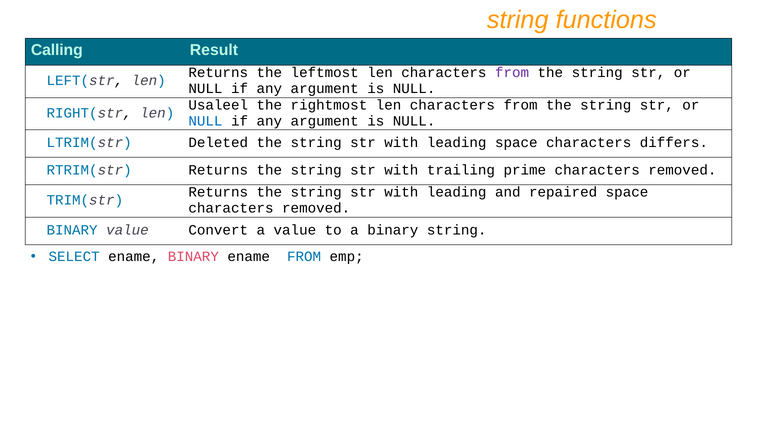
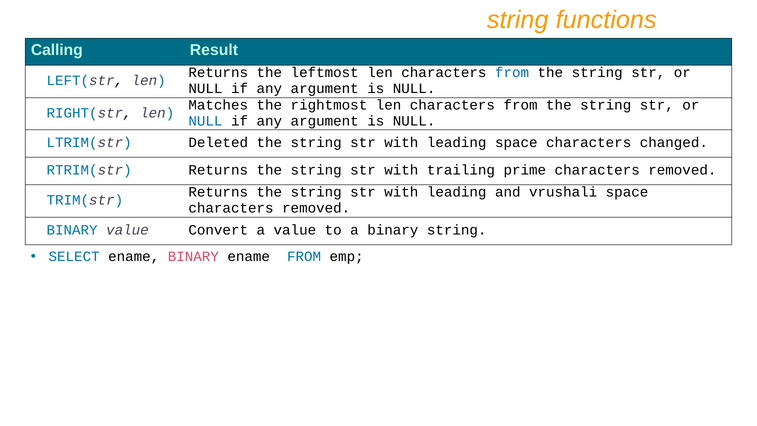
from at (512, 73) colour: purple -> blue
Usaleel: Usaleel -> Matches
differs: differs -> changed
repaired: repaired -> vrushali
